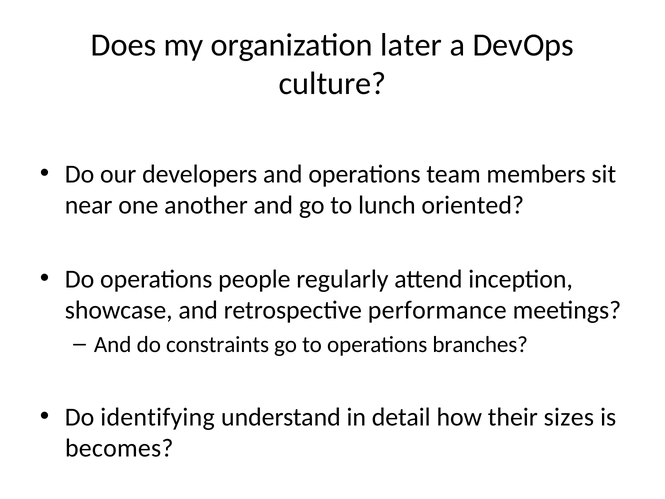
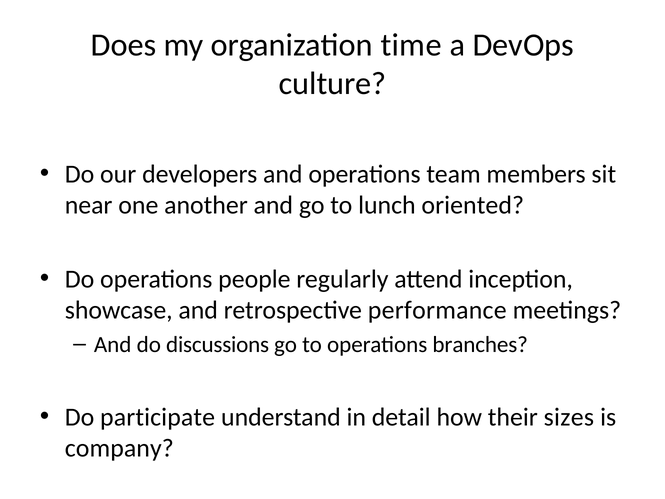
later: later -> time
constraints: constraints -> discussions
identifying: identifying -> participate
becomes: becomes -> company
